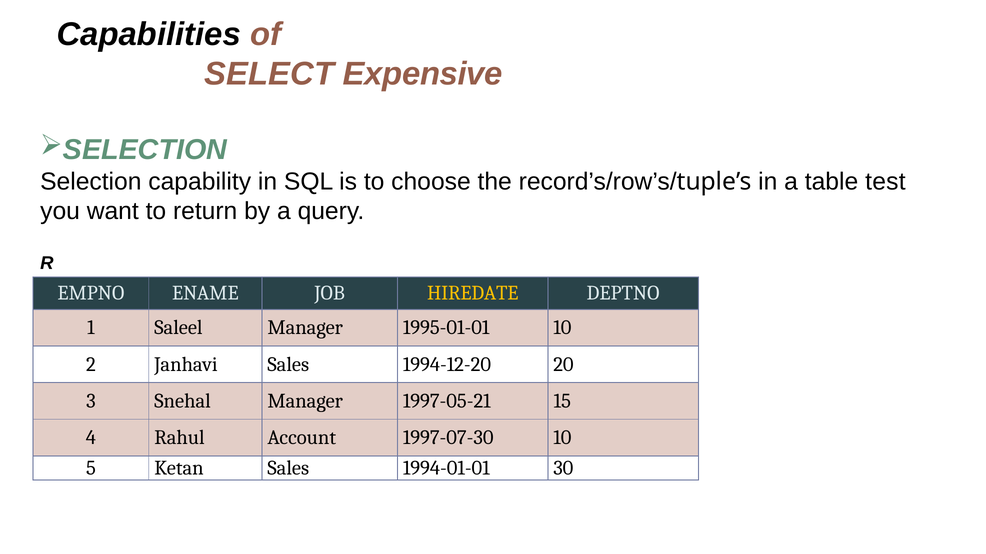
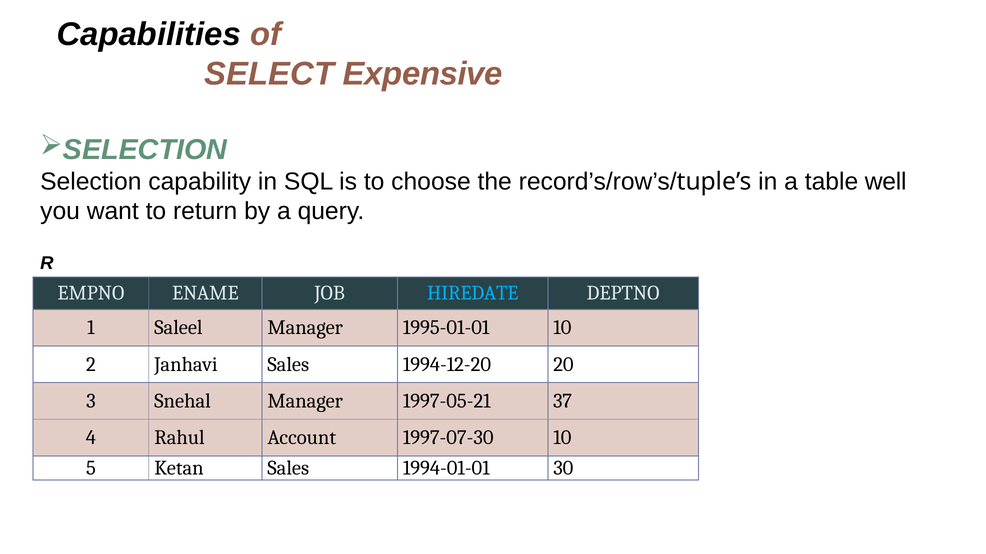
test: test -> well
HIREDATE colour: yellow -> light blue
15: 15 -> 37
